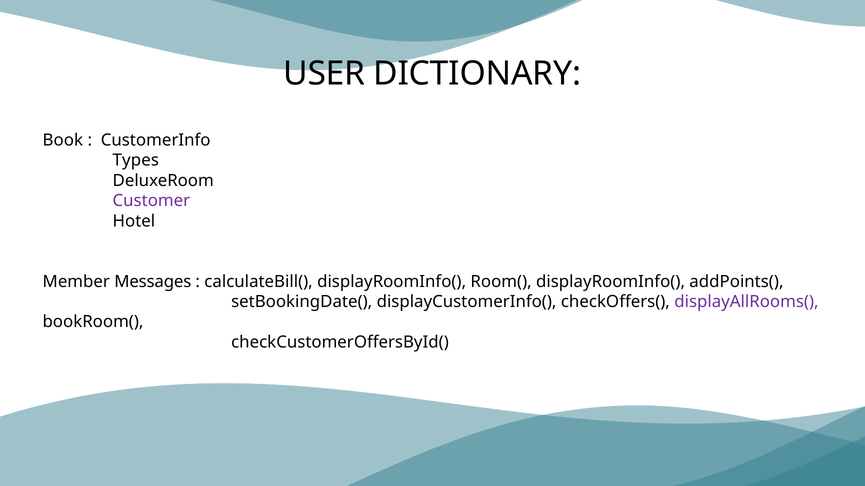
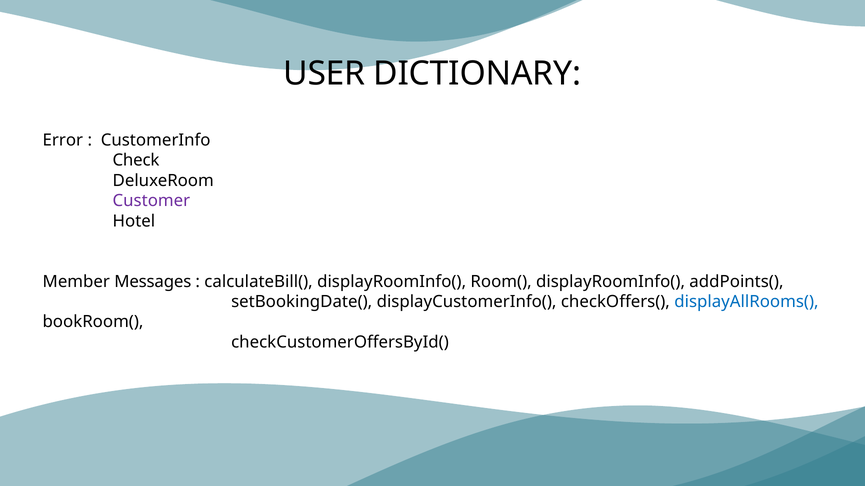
Book: Book -> Error
Types: Types -> Check
displayAllRooms( colour: purple -> blue
